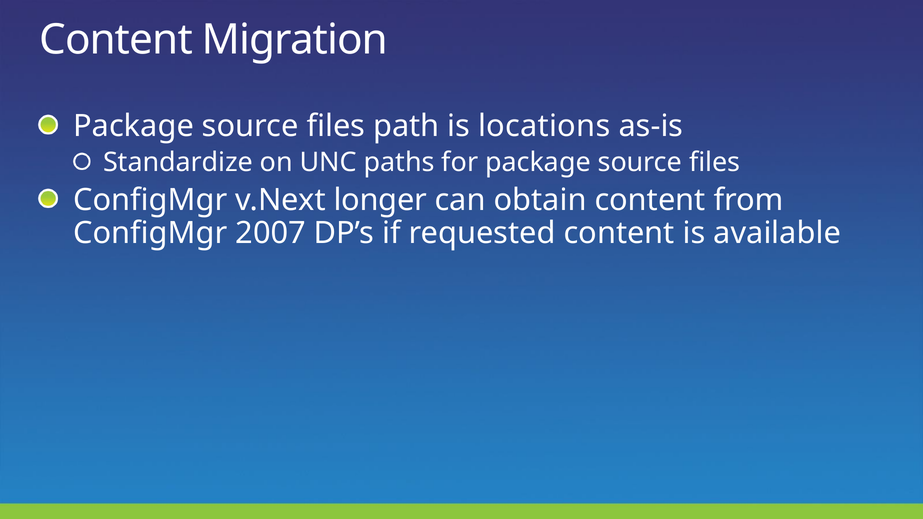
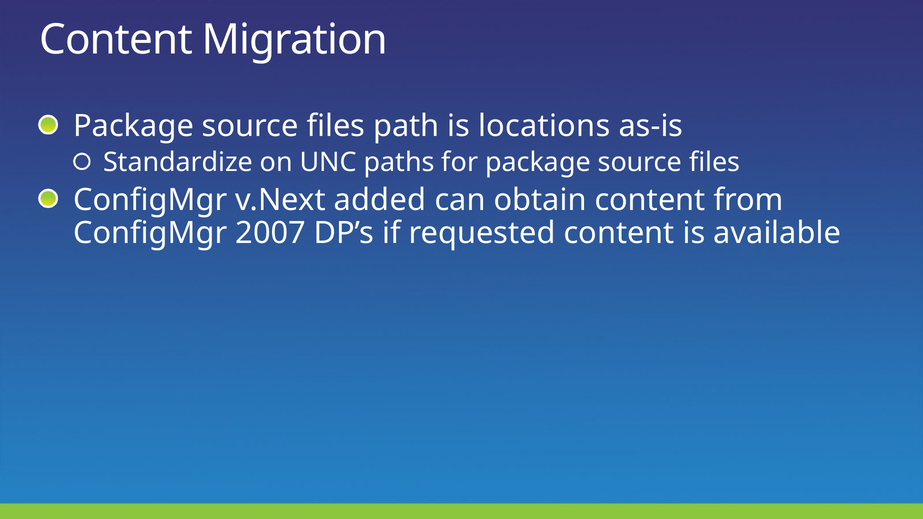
longer: longer -> added
